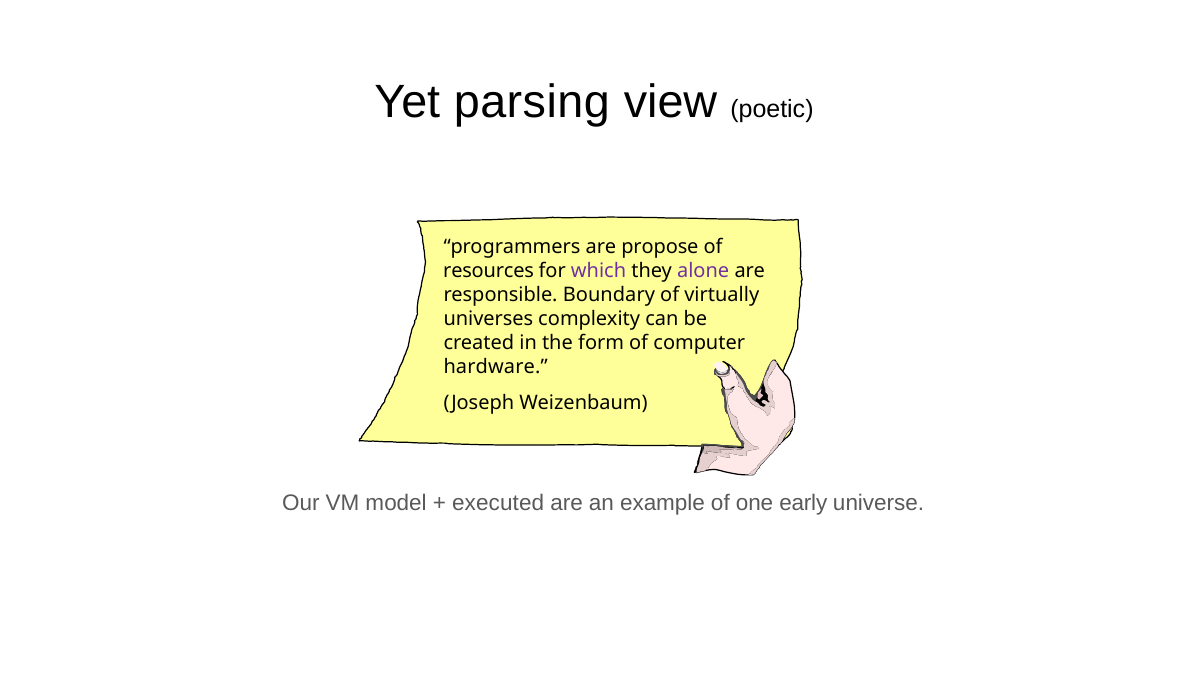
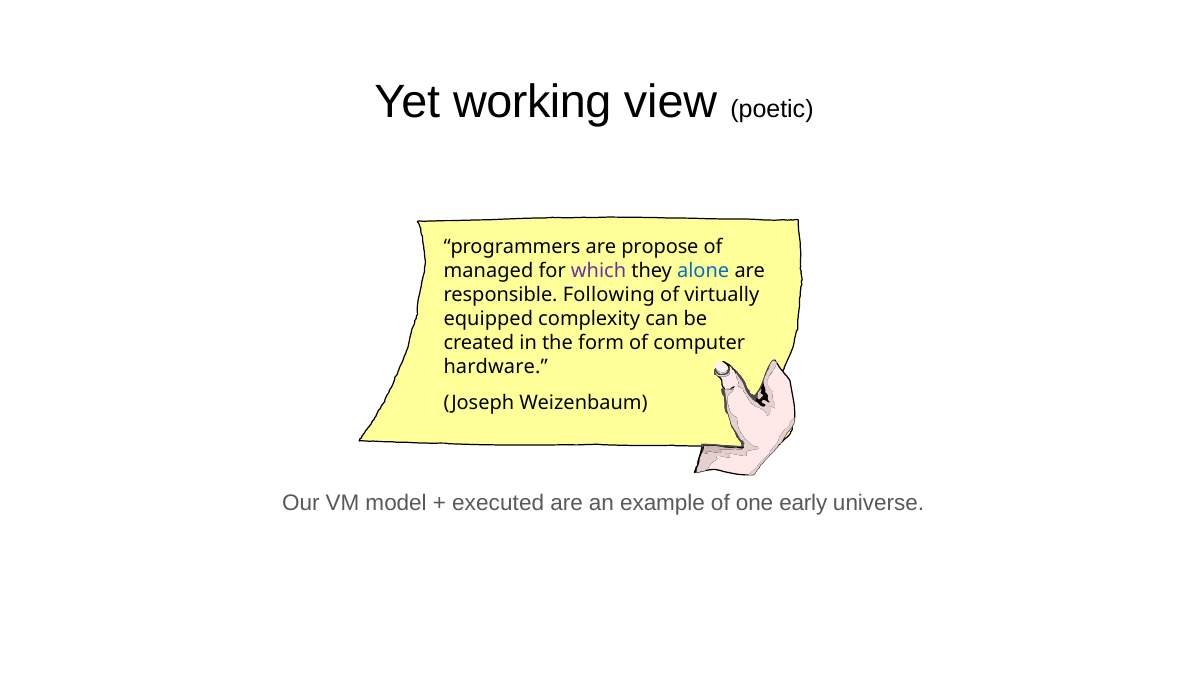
parsing: parsing -> working
resources: resources -> managed
alone colour: purple -> blue
Boundary: Boundary -> Following
universes: universes -> equipped
